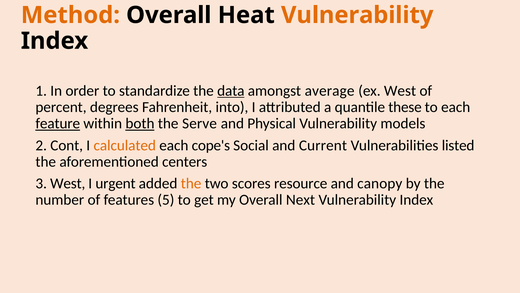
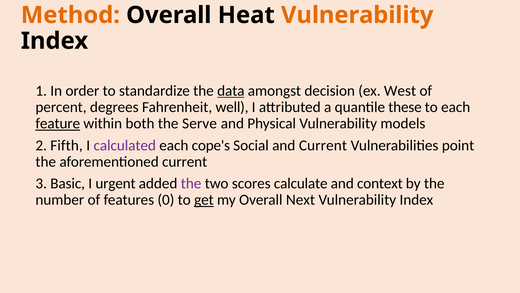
average: average -> decision
into: into -> well
both underline: present -> none
Cont: Cont -> Fifth
calculated colour: orange -> purple
listed: listed -> point
aforementioned centers: centers -> current
3 West: West -> Basic
the at (191, 183) colour: orange -> purple
resource: resource -> calculate
canopy: canopy -> context
5: 5 -> 0
get underline: none -> present
